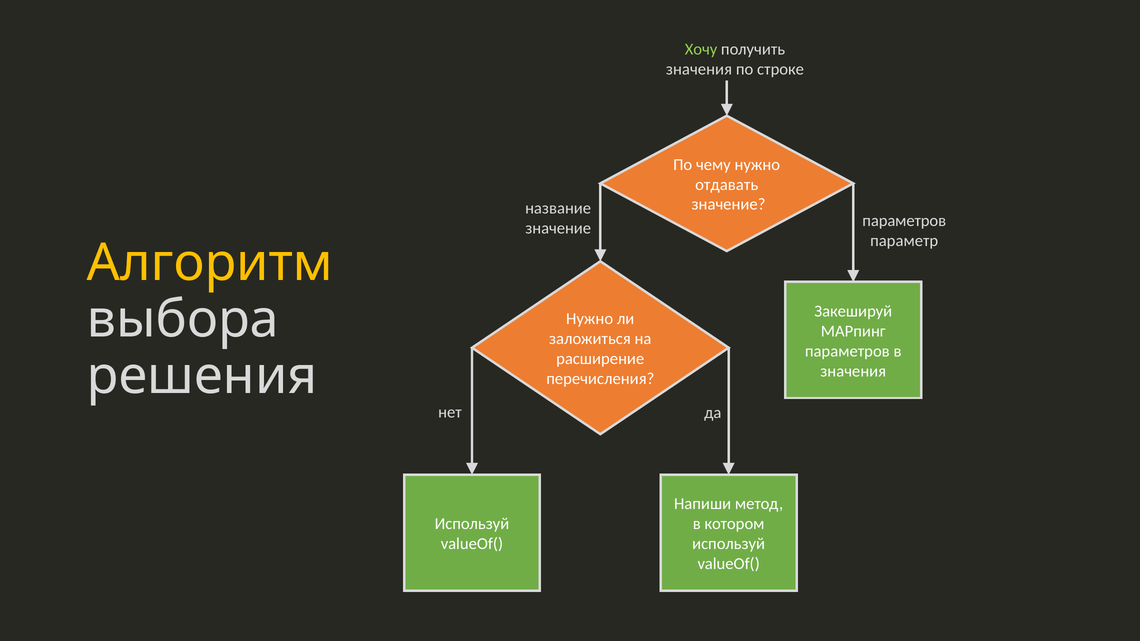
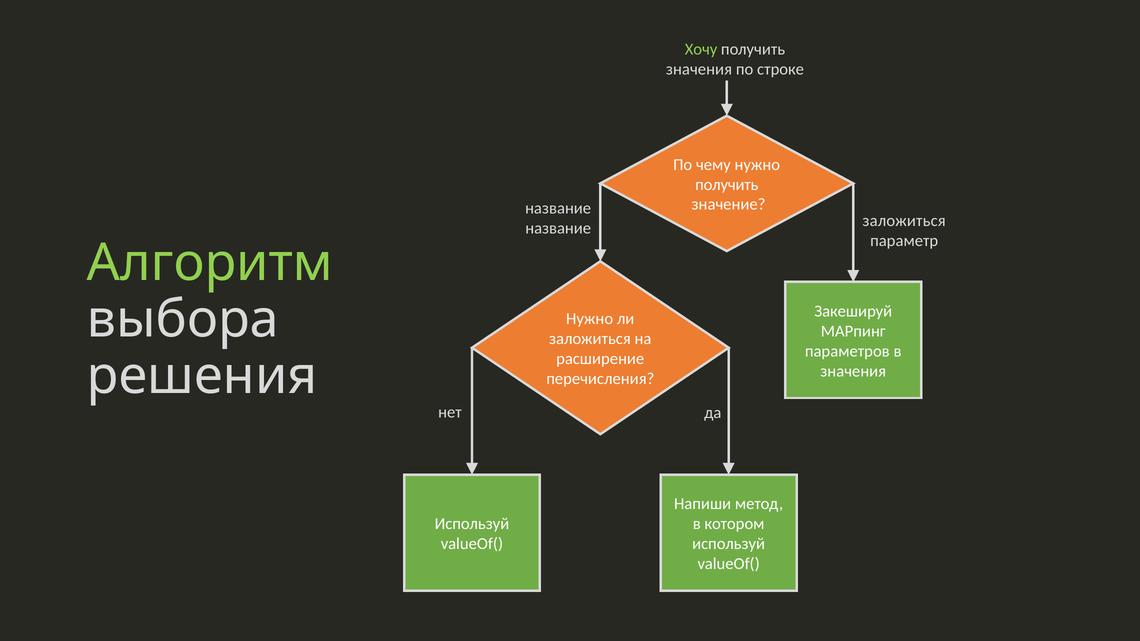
отдавать at (727, 185): отдавать -> получить
параметров at (904, 221): параметров -> заложиться
значение at (558, 228): значение -> название
Алгоритм colour: yellow -> light green
